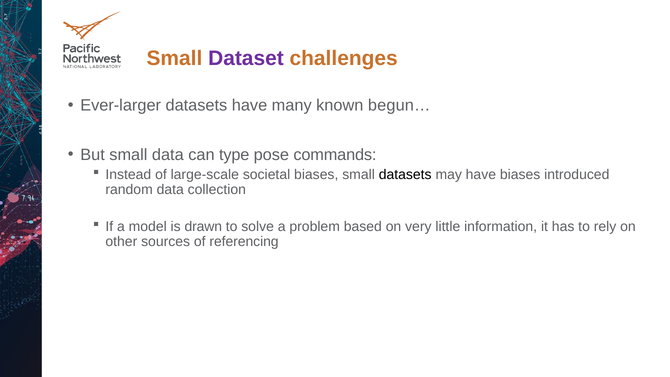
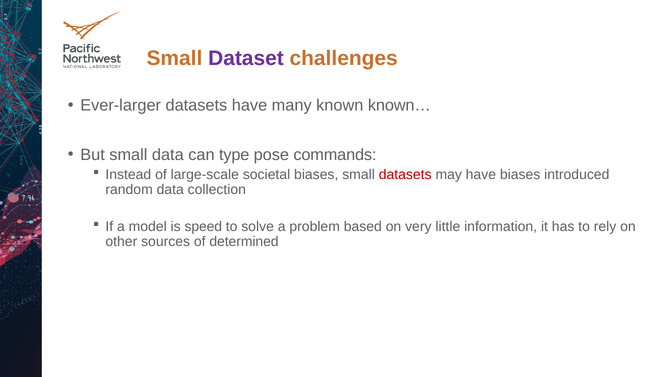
begun…: begun… -> known…
datasets at (405, 174) colour: black -> red
drawn: drawn -> speed
referencing: referencing -> determined
